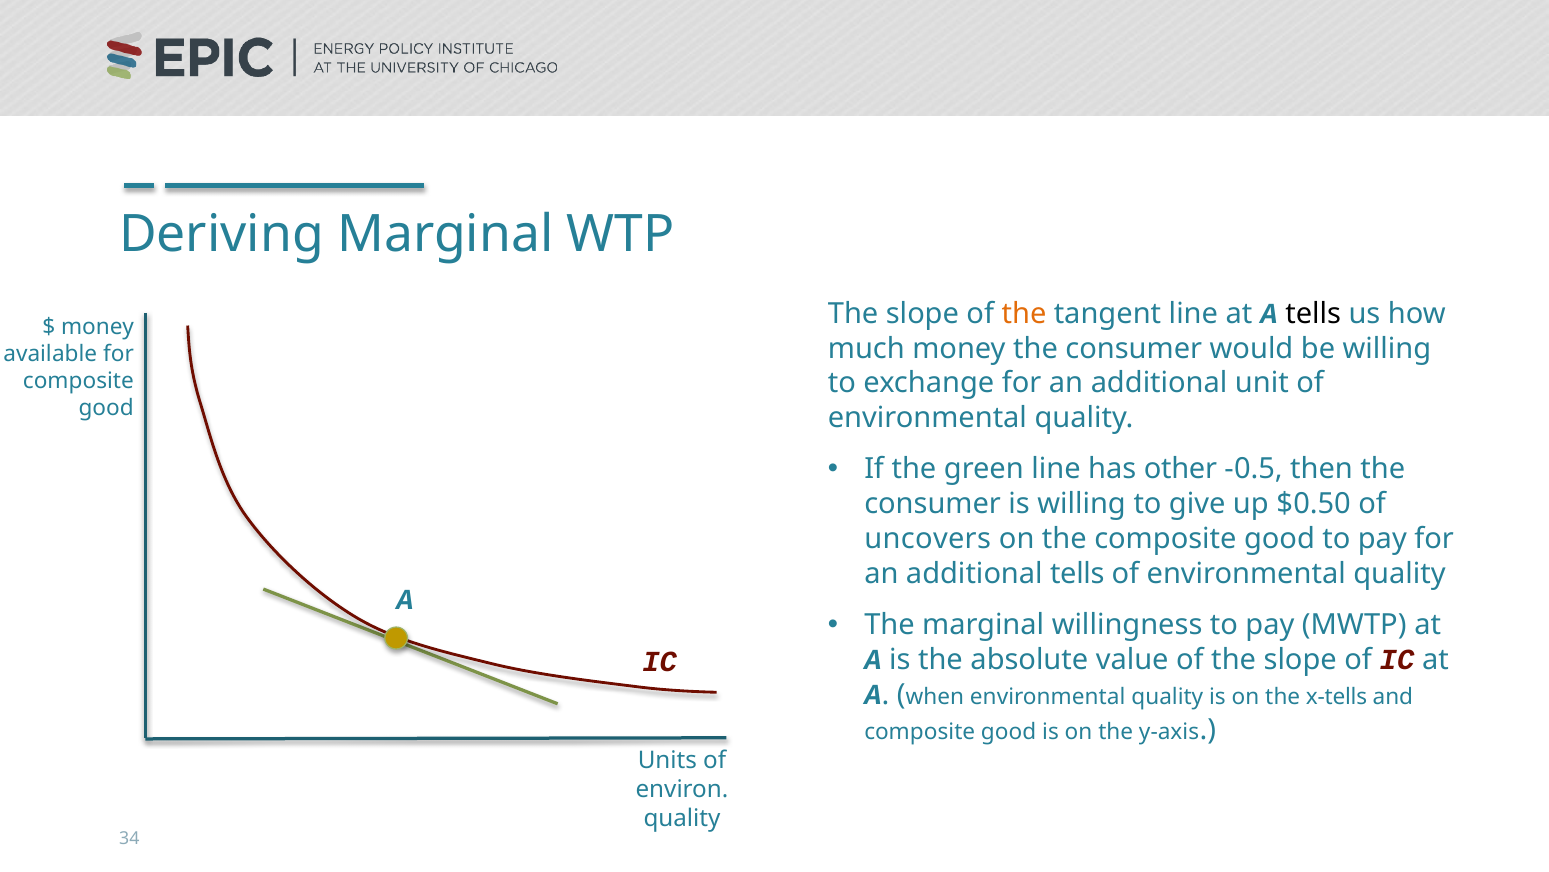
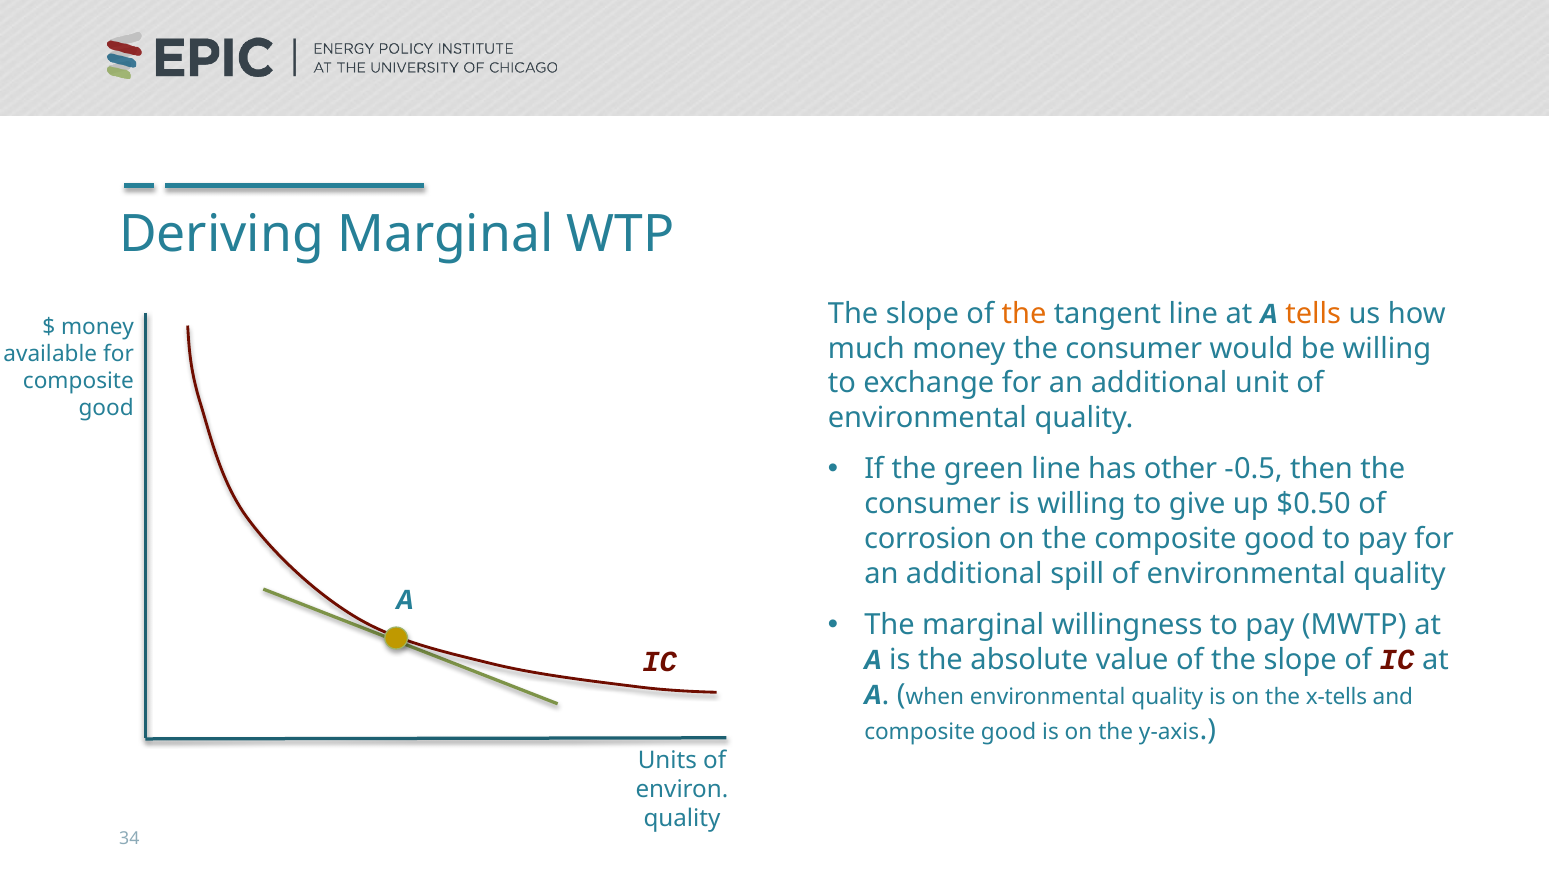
tells at (1313, 313) colour: black -> orange
uncovers: uncovers -> corrosion
additional tells: tells -> spill
